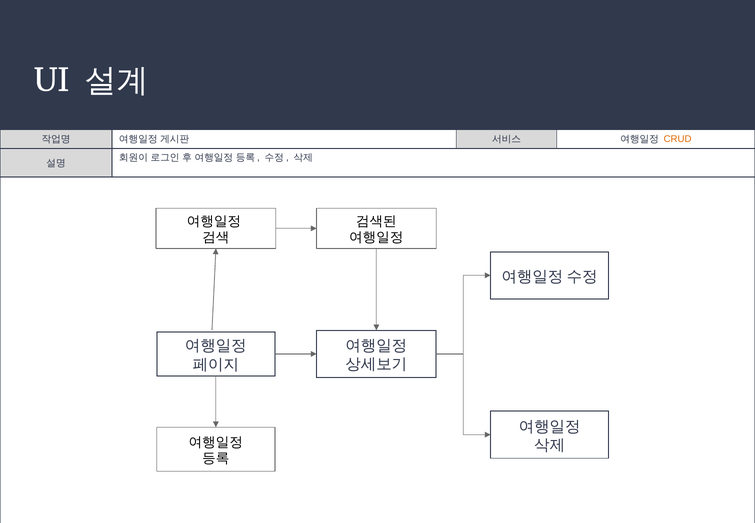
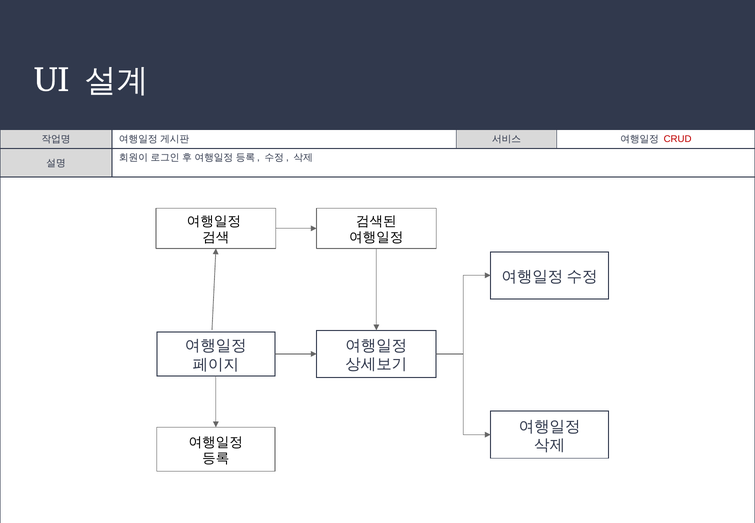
CRUD colour: orange -> red
